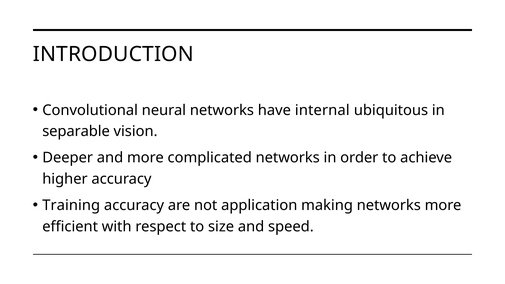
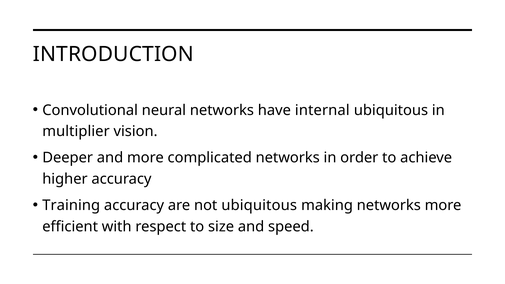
separable: separable -> multiplier
not application: application -> ubiquitous
